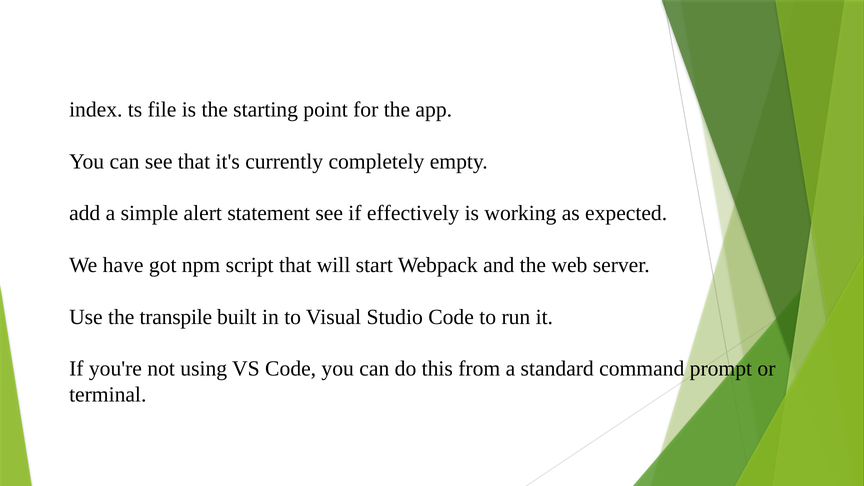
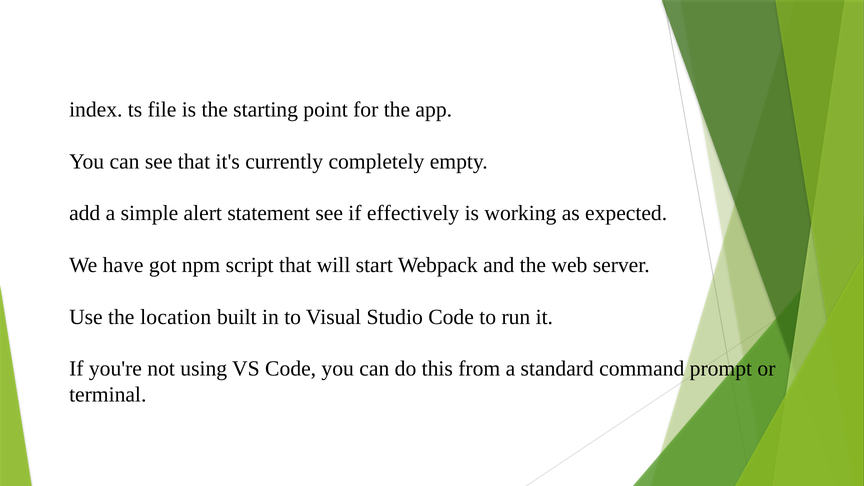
transpile: transpile -> location
